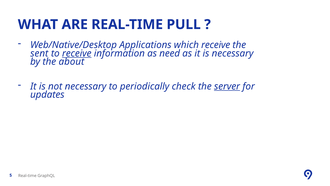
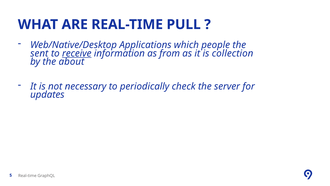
which receive: receive -> people
need: need -> from
is necessary: necessary -> collection
server underline: present -> none
